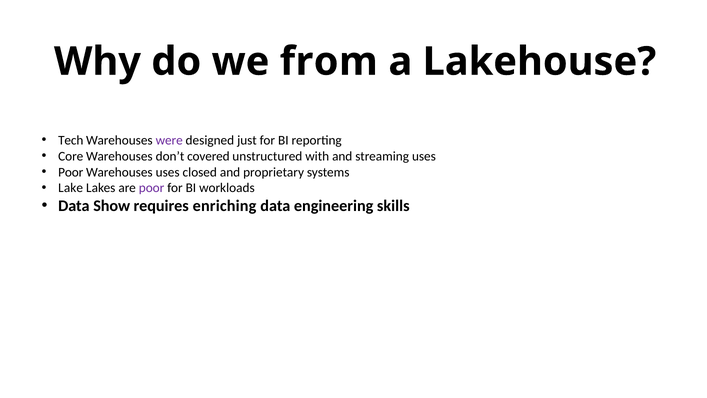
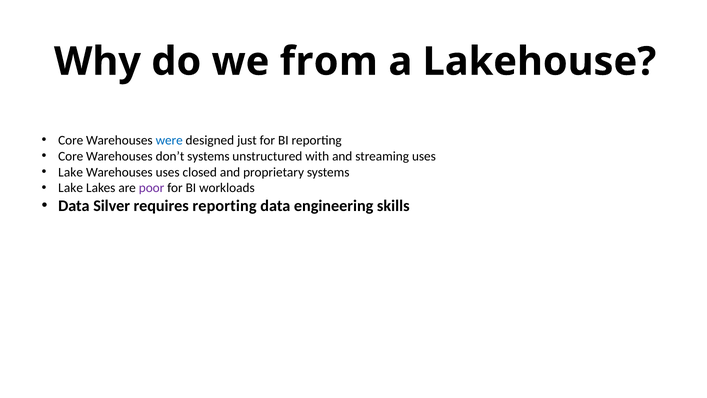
Tech at (71, 140): Tech -> Core
were colour: purple -> blue
don’t covered: covered -> systems
Poor at (71, 172): Poor -> Lake
Show: Show -> Silver
requires enriching: enriching -> reporting
